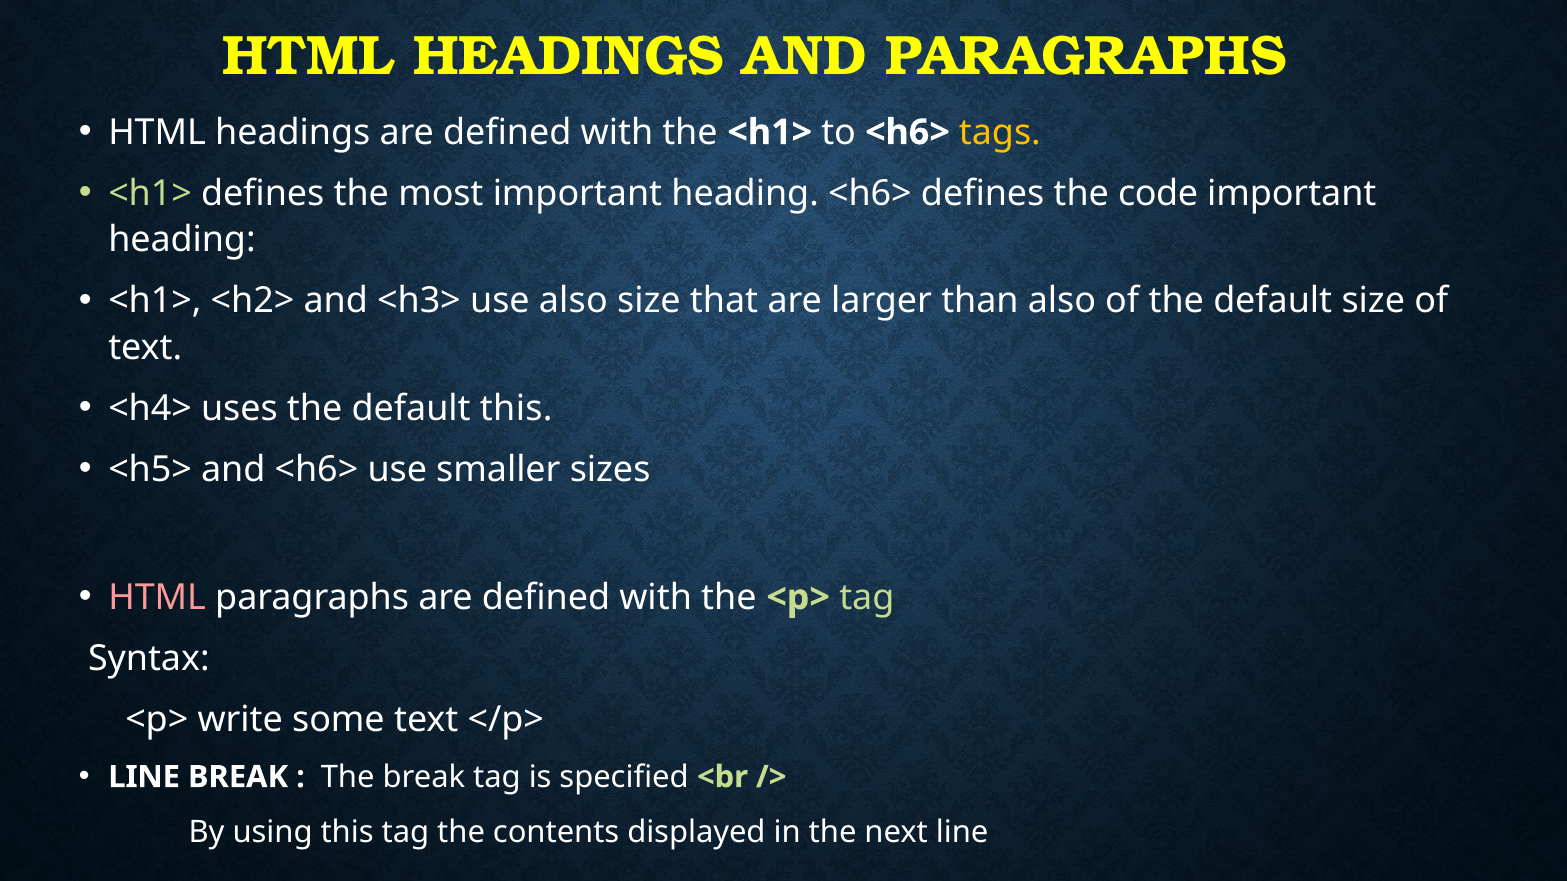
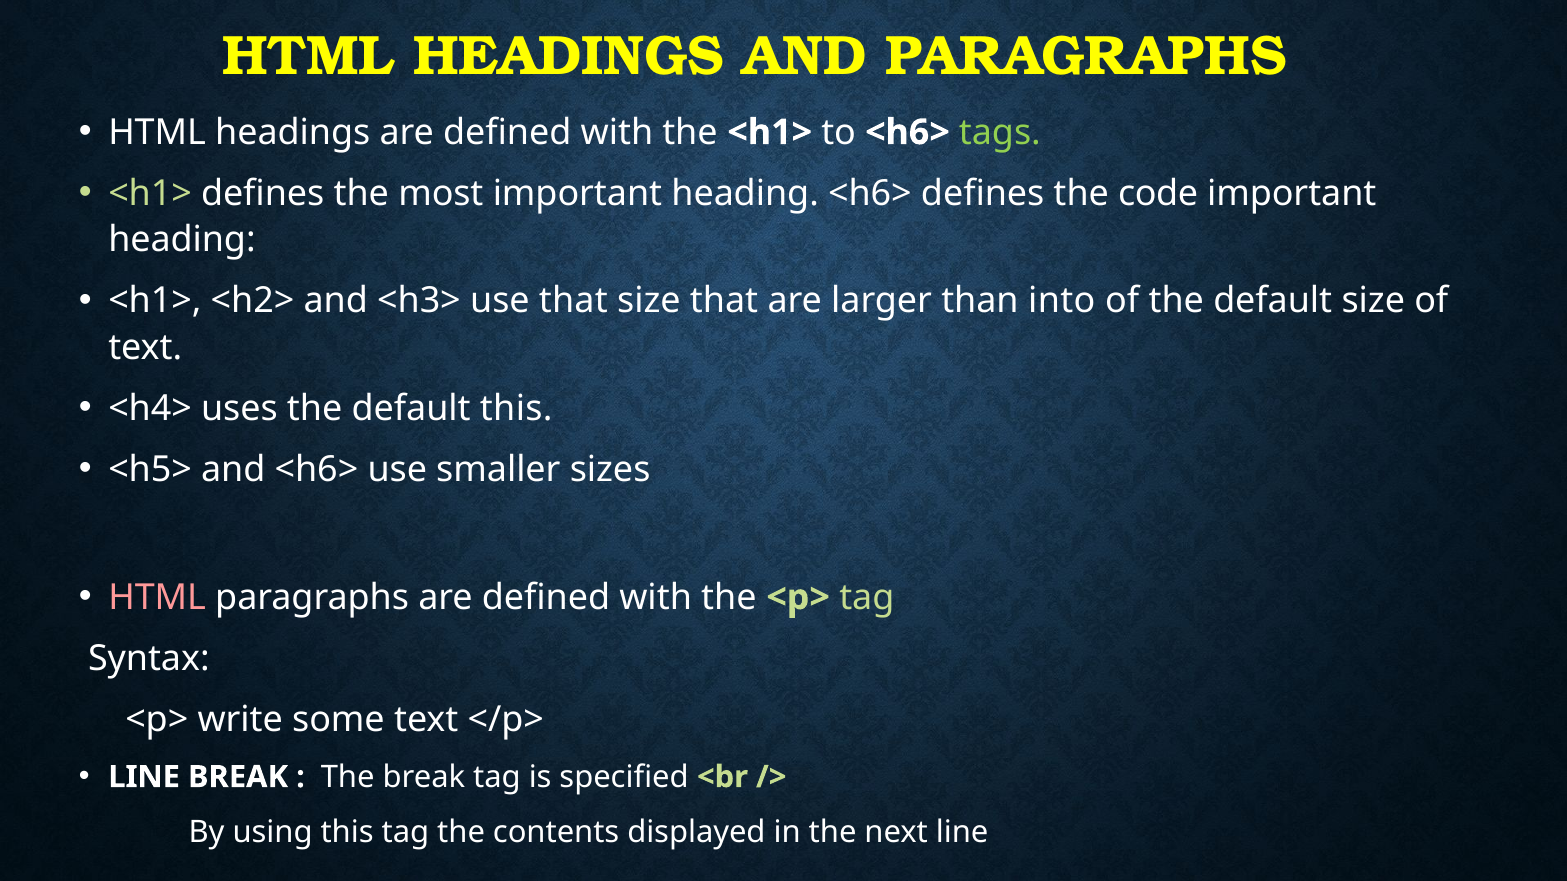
tags colour: yellow -> light green
use also: also -> that
than also: also -> into
